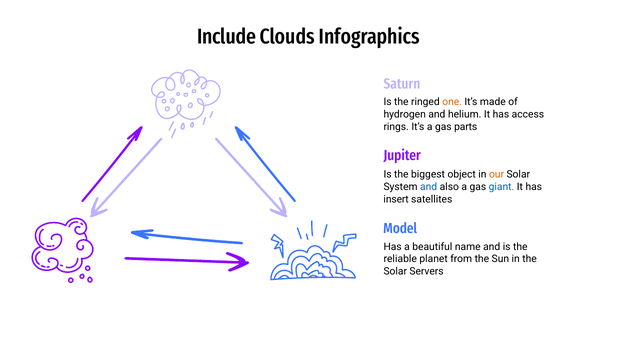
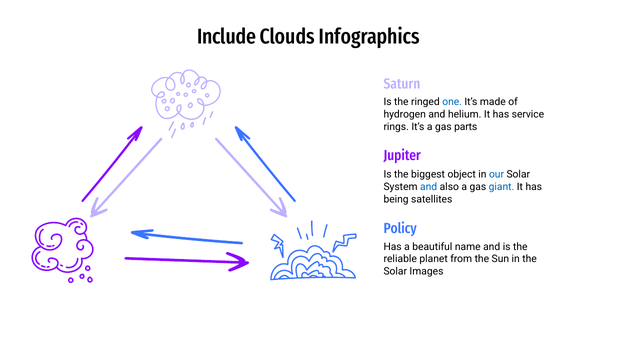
one colour: orange -> blue
access: access -> service
our colour: orange -> blue
insert: insert -> being
Model: Model -> Policy
Servers: Servers -> Images
